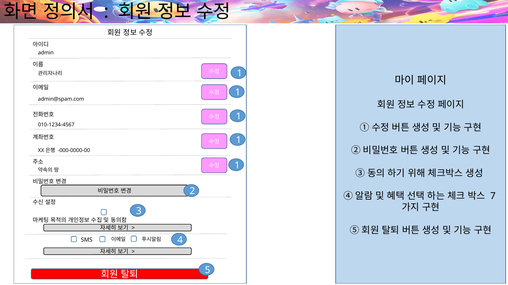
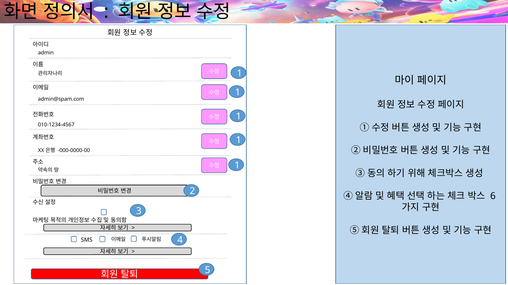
7: 7 -> 6
